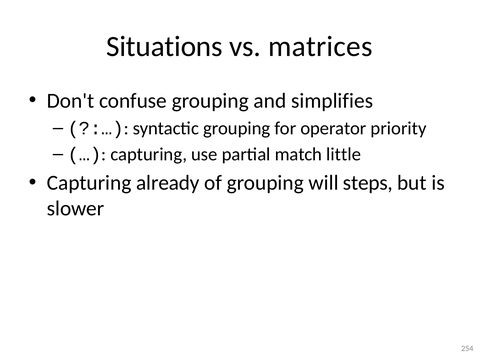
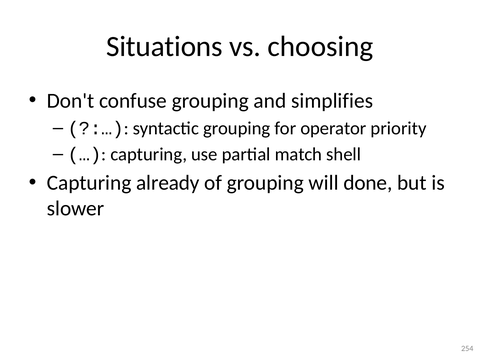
matrices: matrices -> choosing
little: little -> shell
steps: steps -> done
